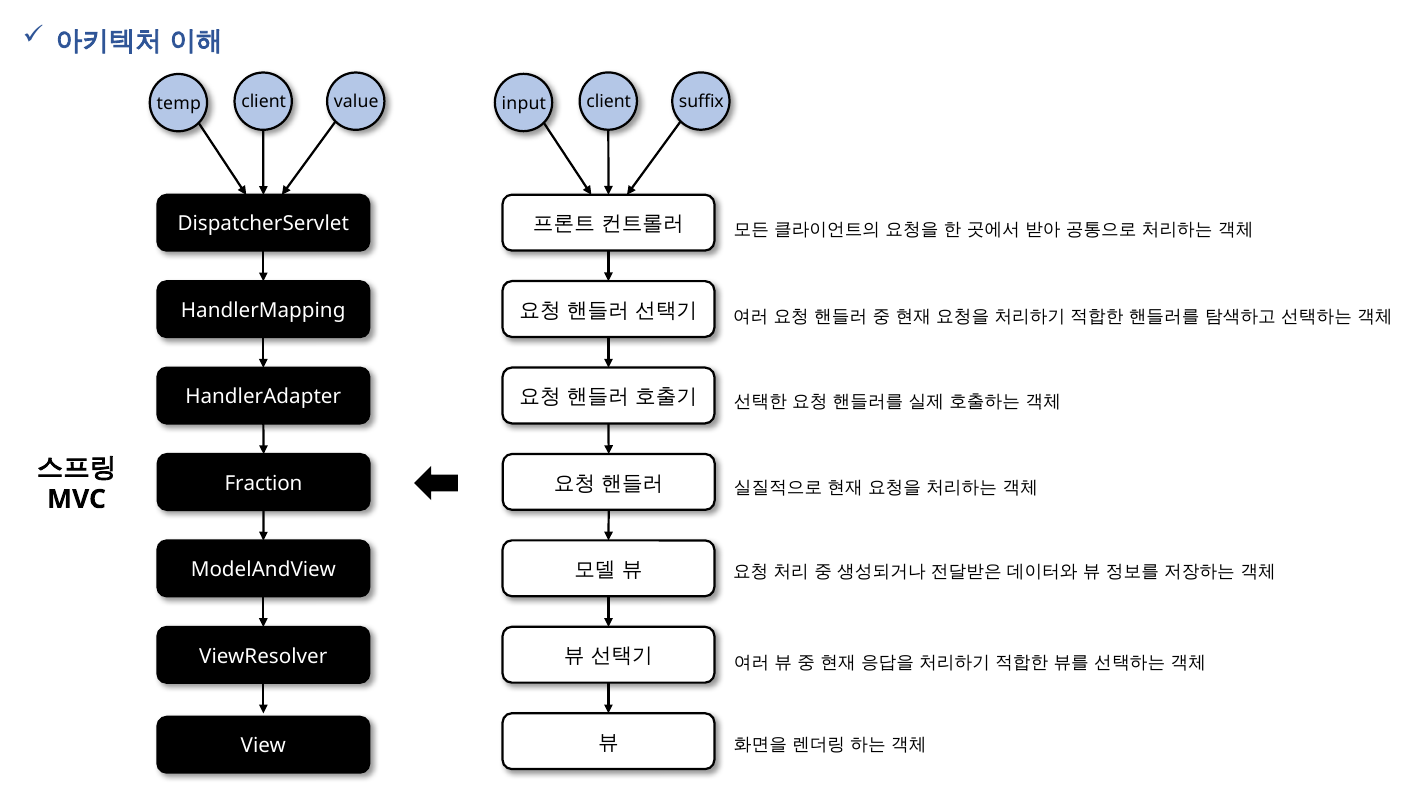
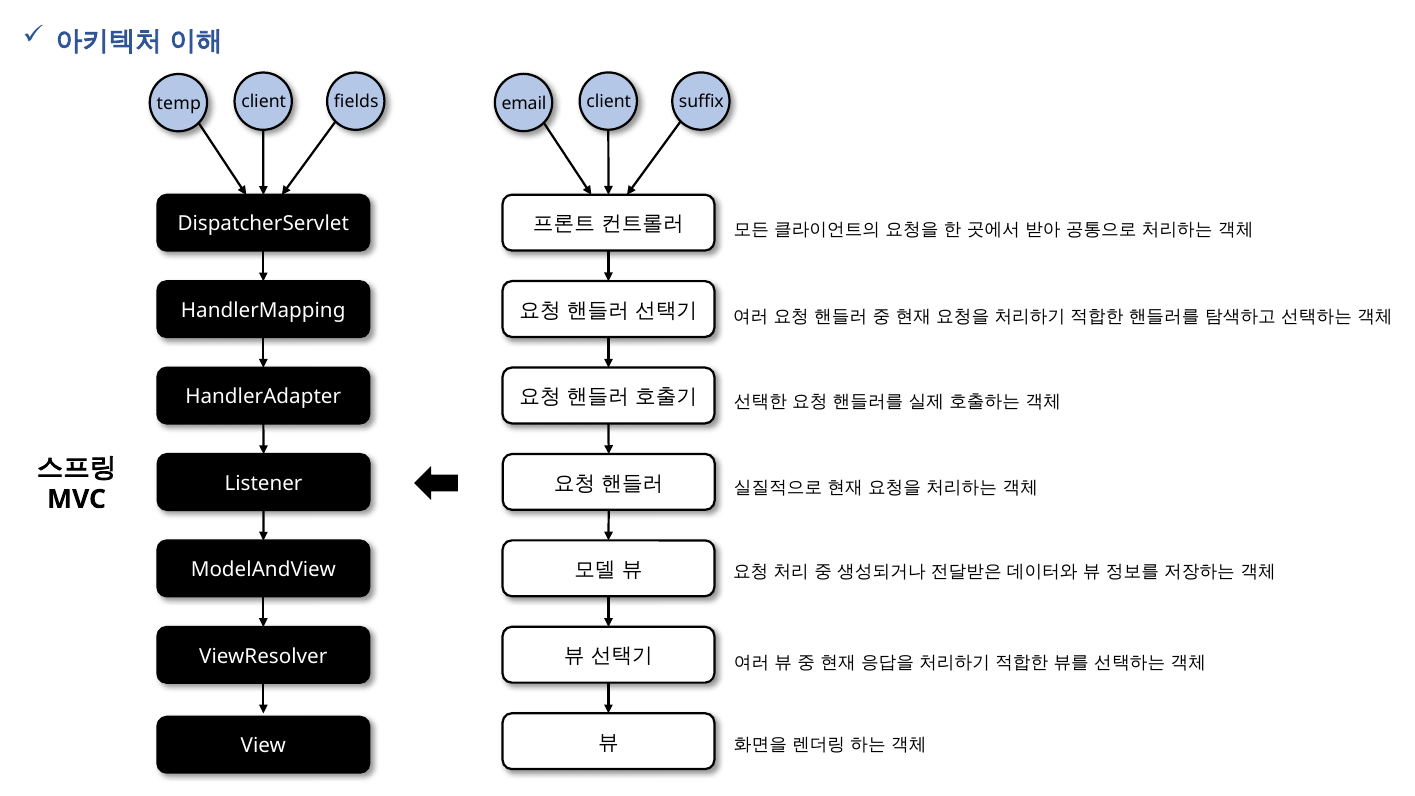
value: value -> fields
input: input -> email
Fraction: Fraction -> Listener
